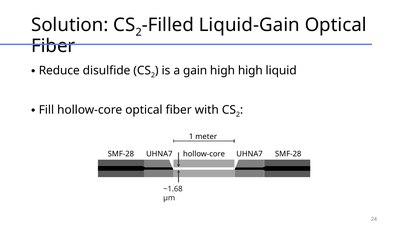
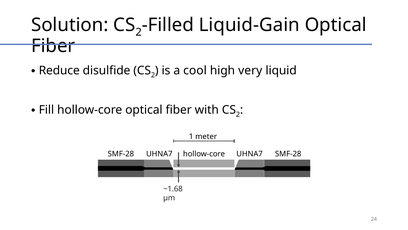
gain: gain -> cool
high high: high -> very
